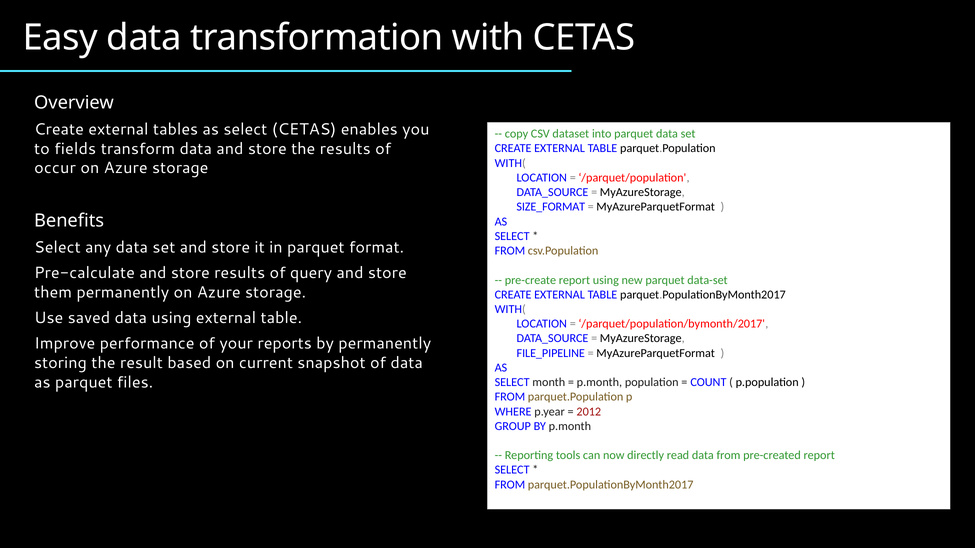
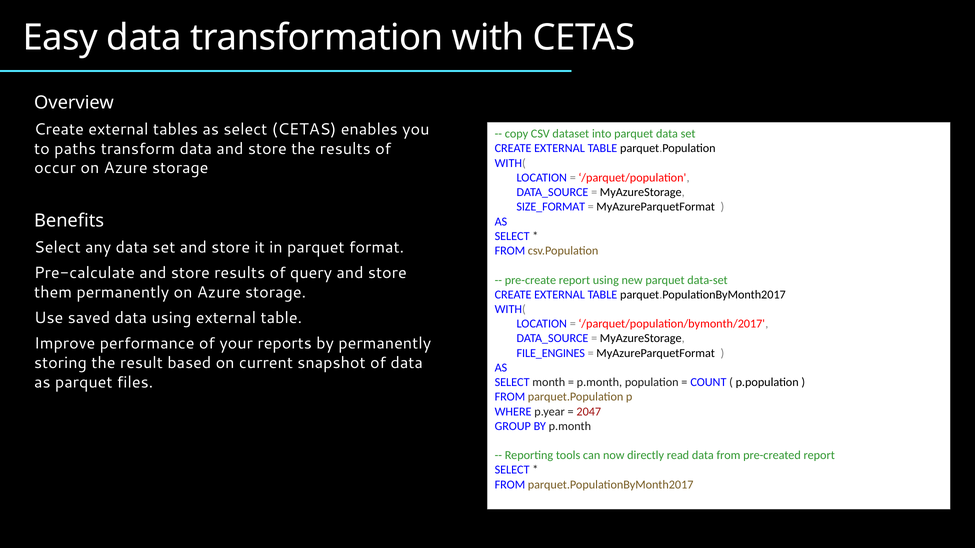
fields: fields -> paths
FILE_PIPELINE: FILE_PIPELINE -> FILE_ENGINES
2012: 2012 -> 2047
